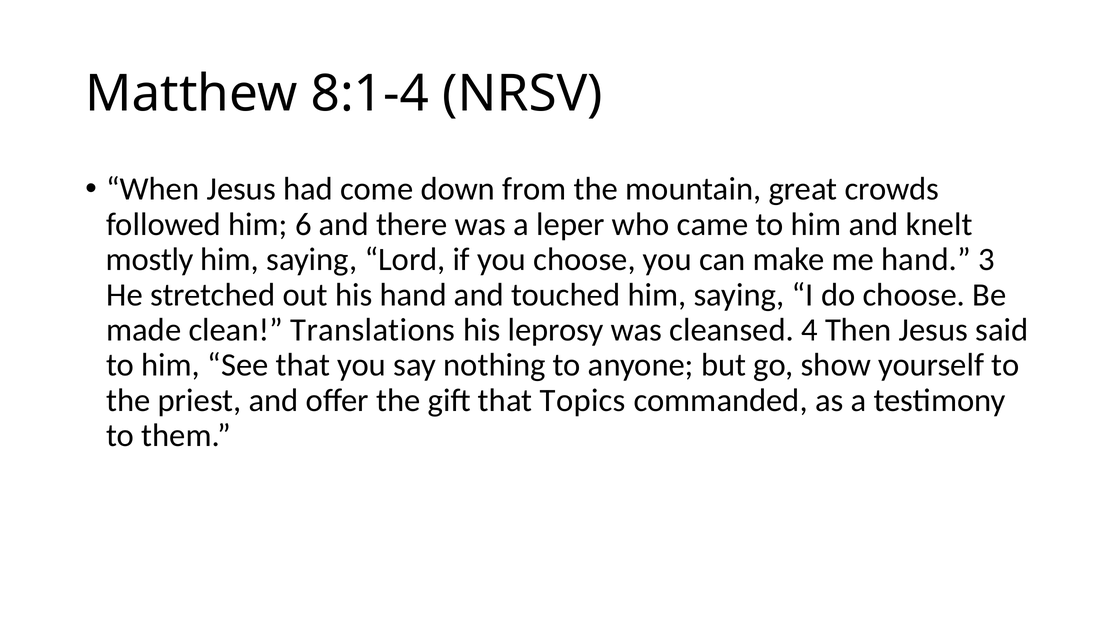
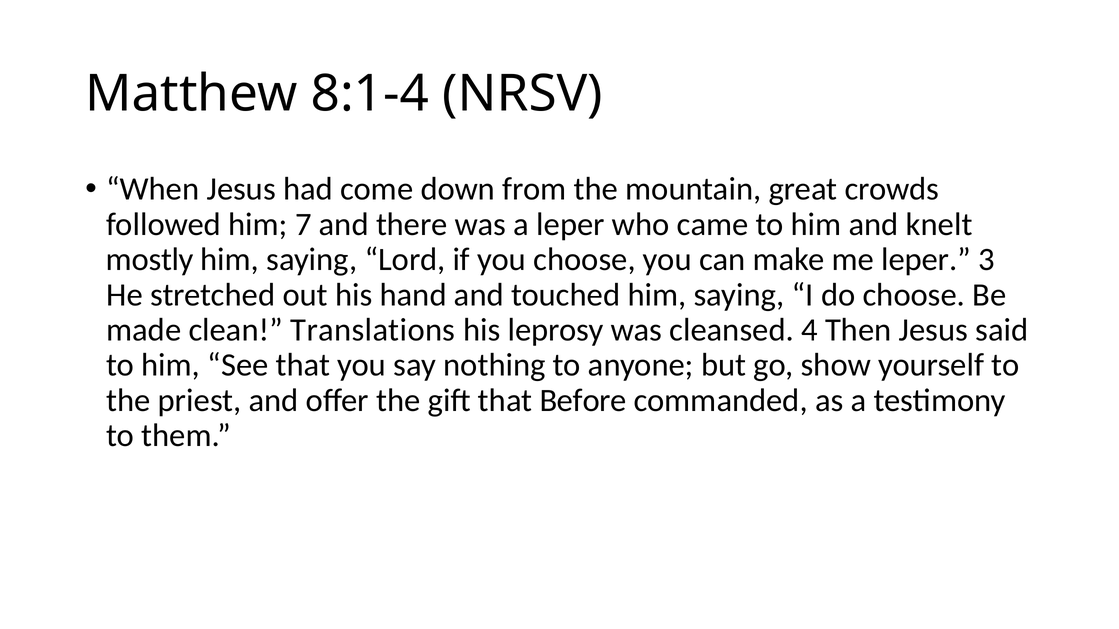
6: 6 -> 7
me hand: hand -> leper
Topics: Topics -> Before
